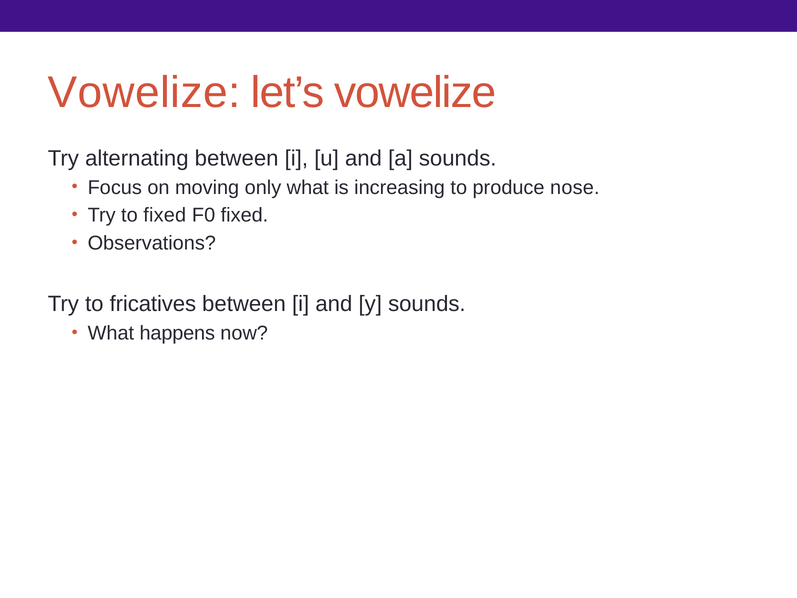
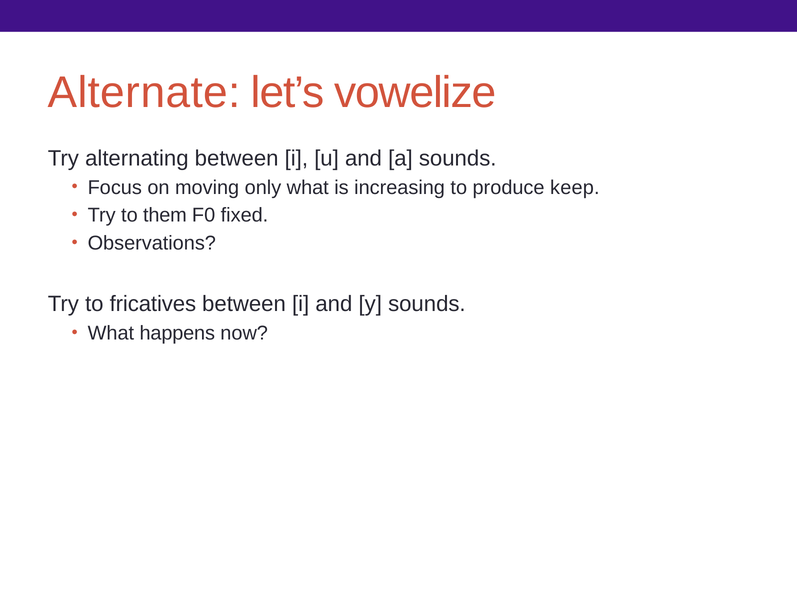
Vowelize at (144, 93): Vowelize -> Alternate
nose: nose -> keep
to fixed: fixed -> them
